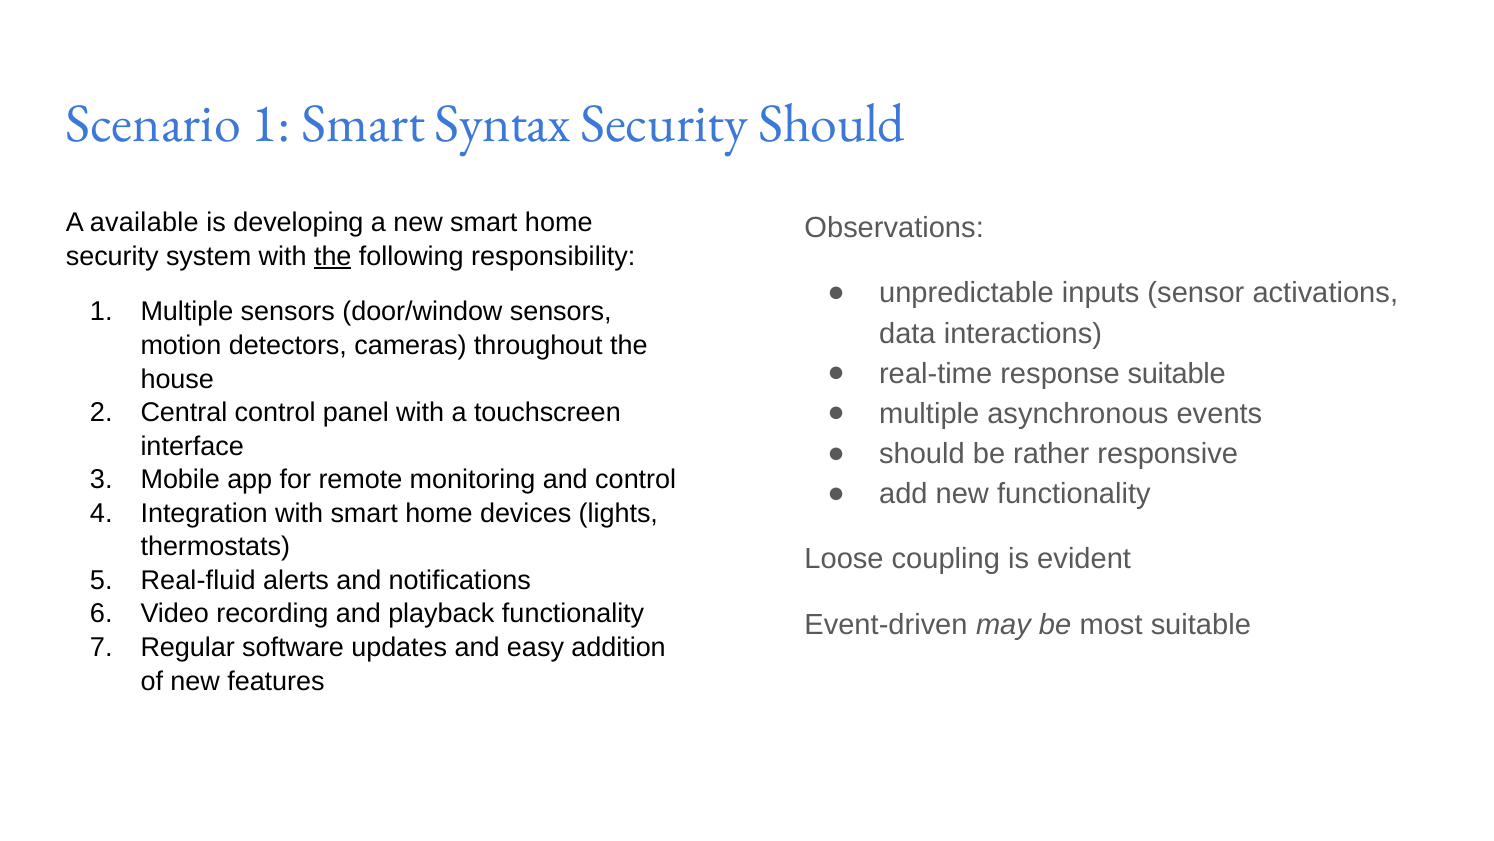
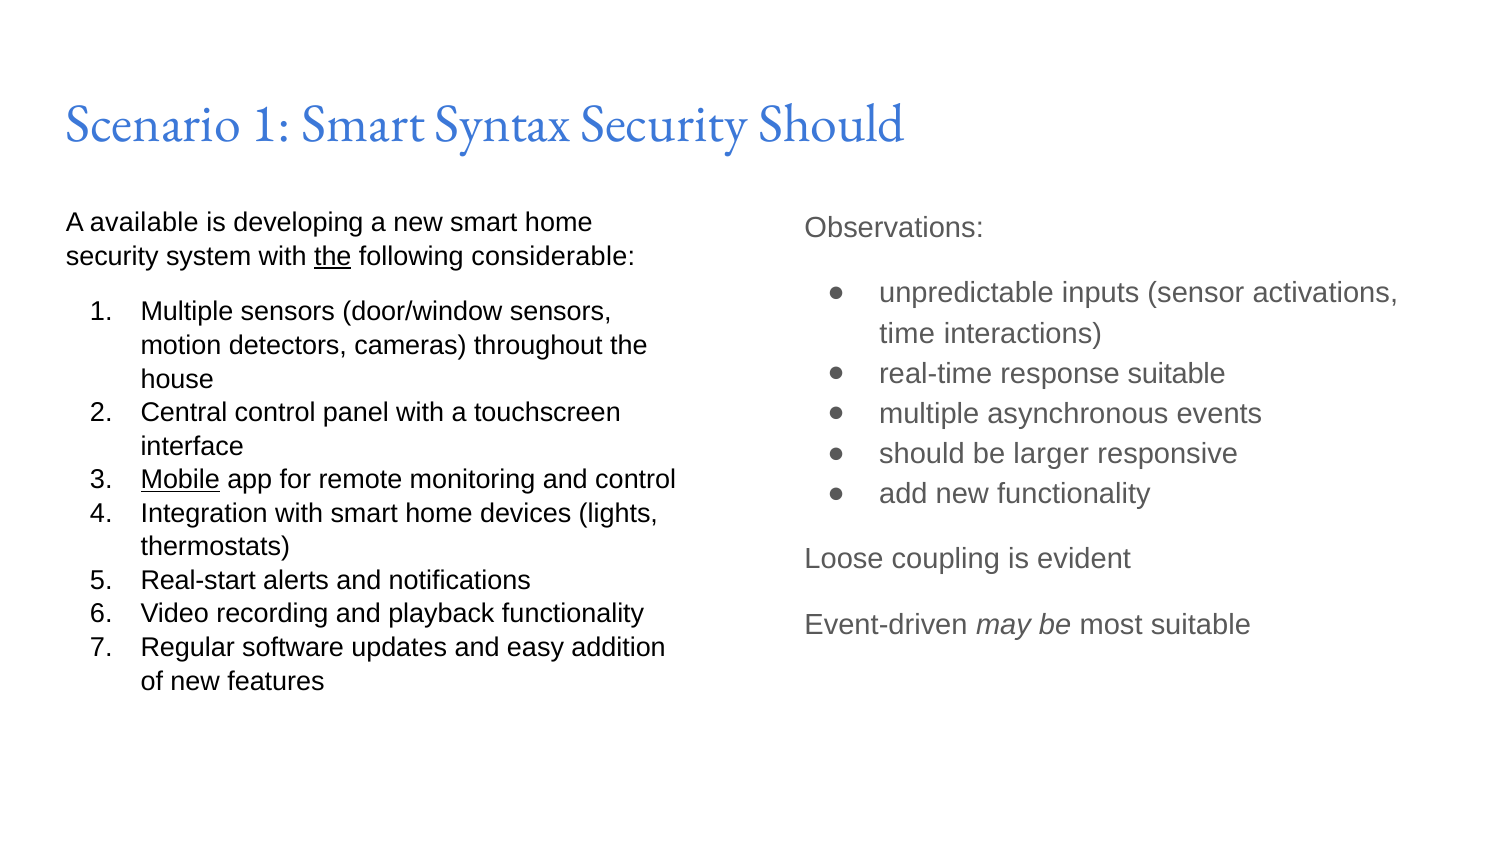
responsibility: responsibility -> considerable
data: data -> time
rather: rather -> larger
Mobile underline: none -> present
Real-fluid: Real-fluid -> Real-start
